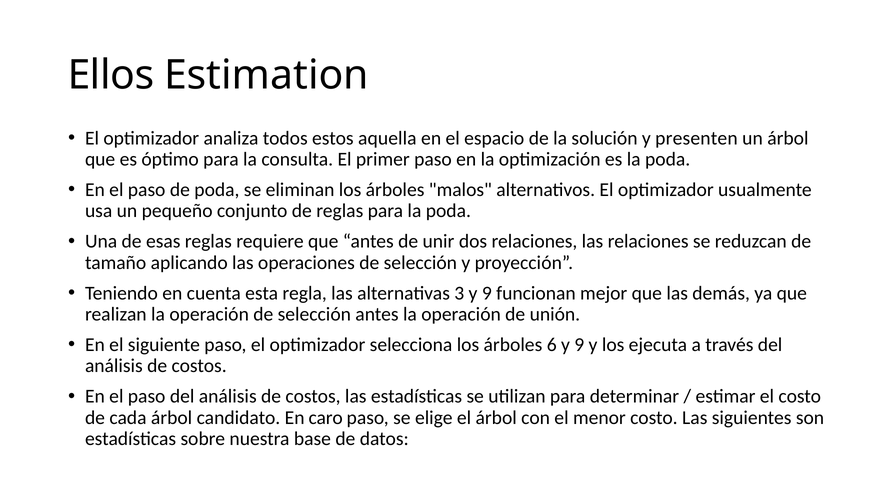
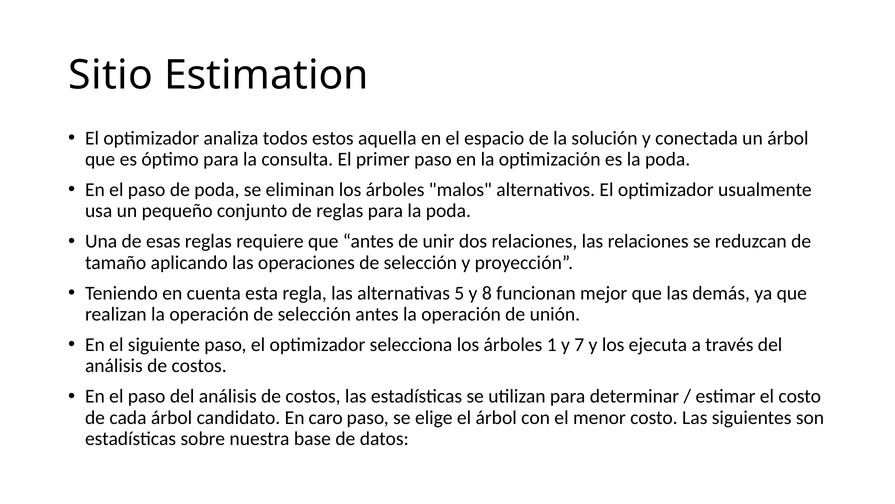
Ellos: Ellos -> Sitio
presenten: presenten -> conectada
3: 3 -> 5
9 at (487, 293): 9 -> 8
6: 6 -> 1
9 at (579, 344): 9 -> 7
